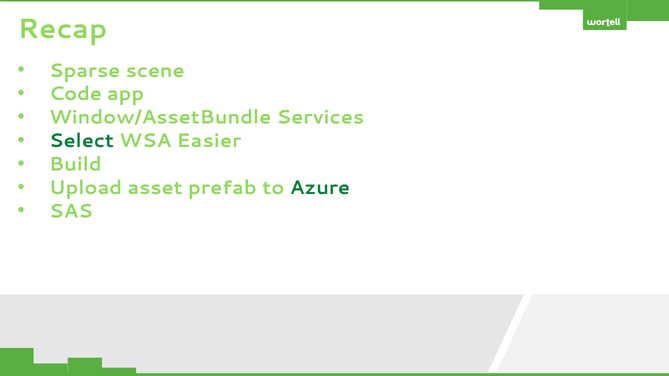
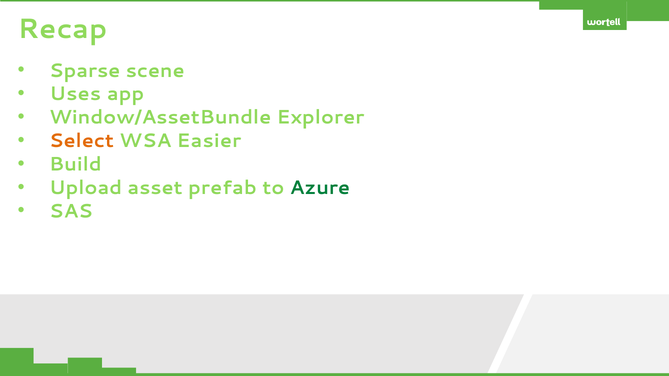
Code: Code -> Uses
Services: Services -> Explorer
Select colour: green -> orange
